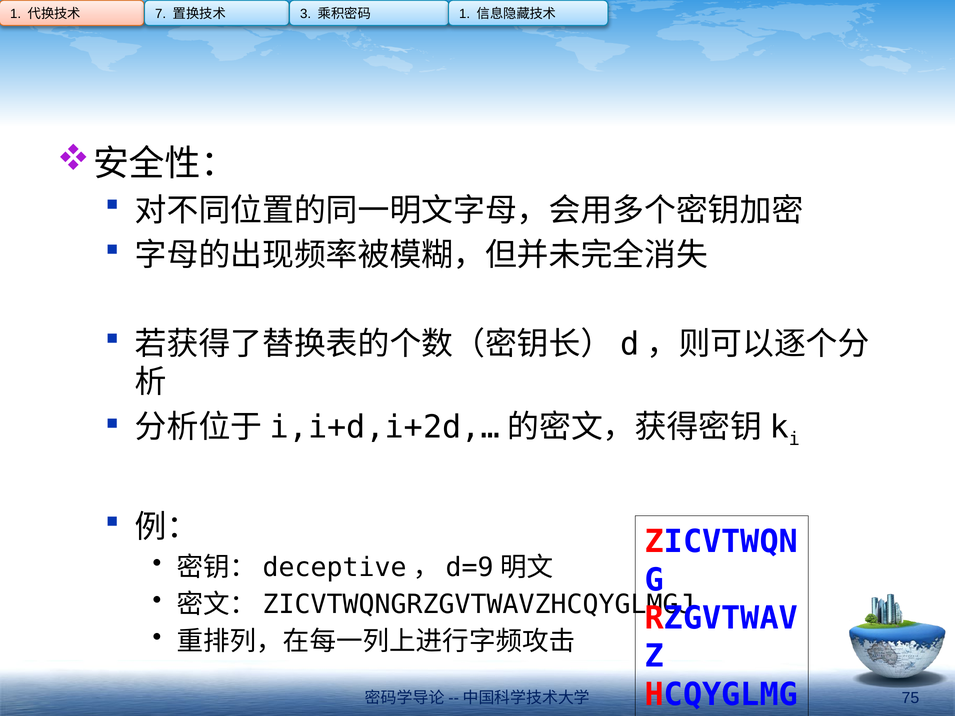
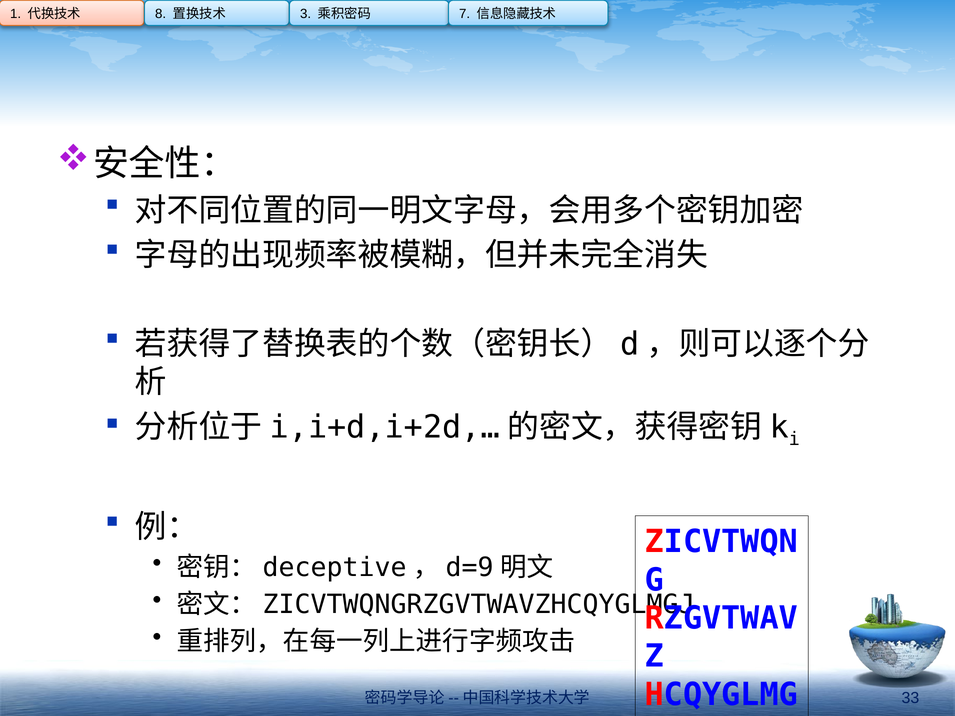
7: 7 -> 8
1 at (465, 14): 1 -> 7
75: 75 -> 33
